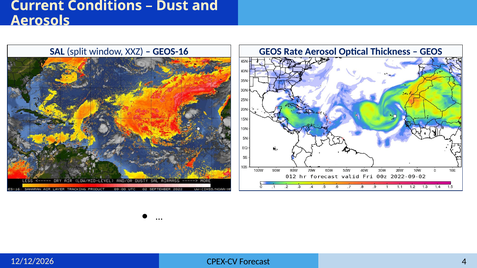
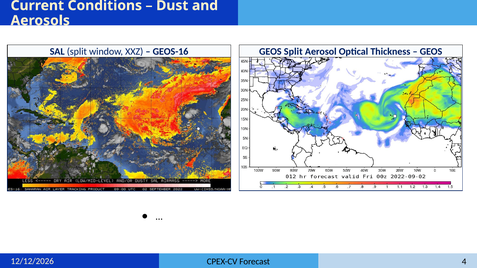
GEOS Rate: Rate -> Split
